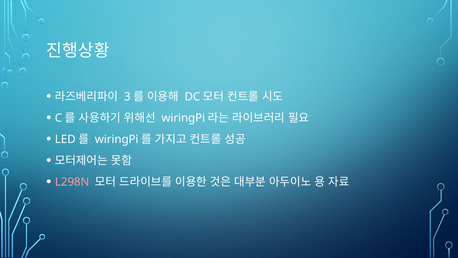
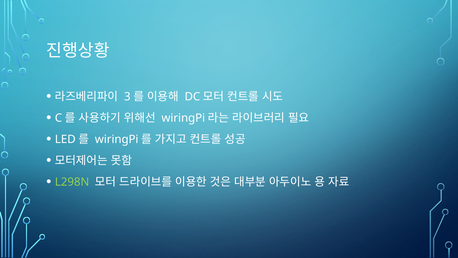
L298N colour: pink -> light green
